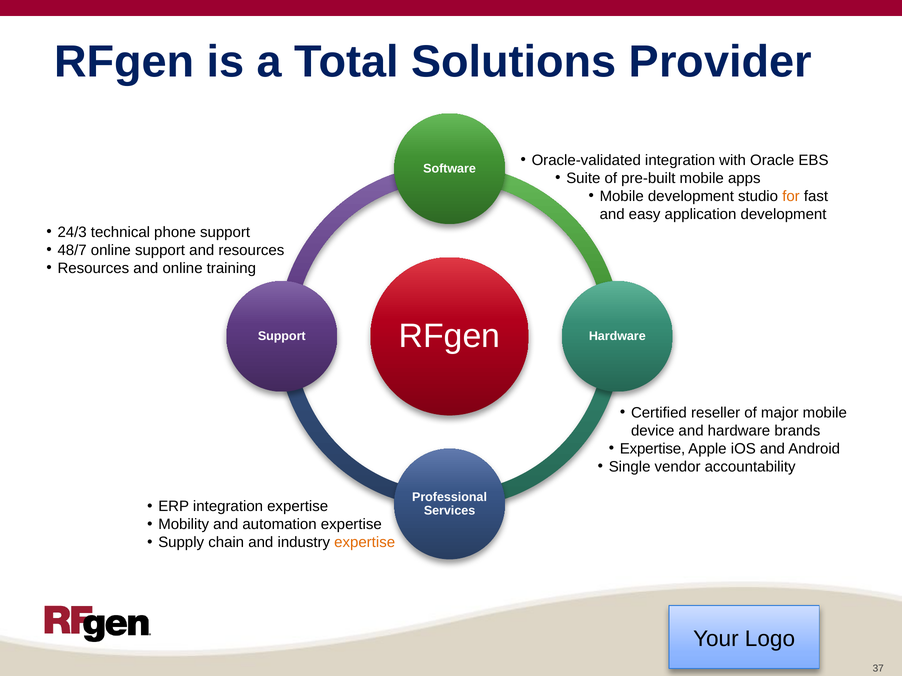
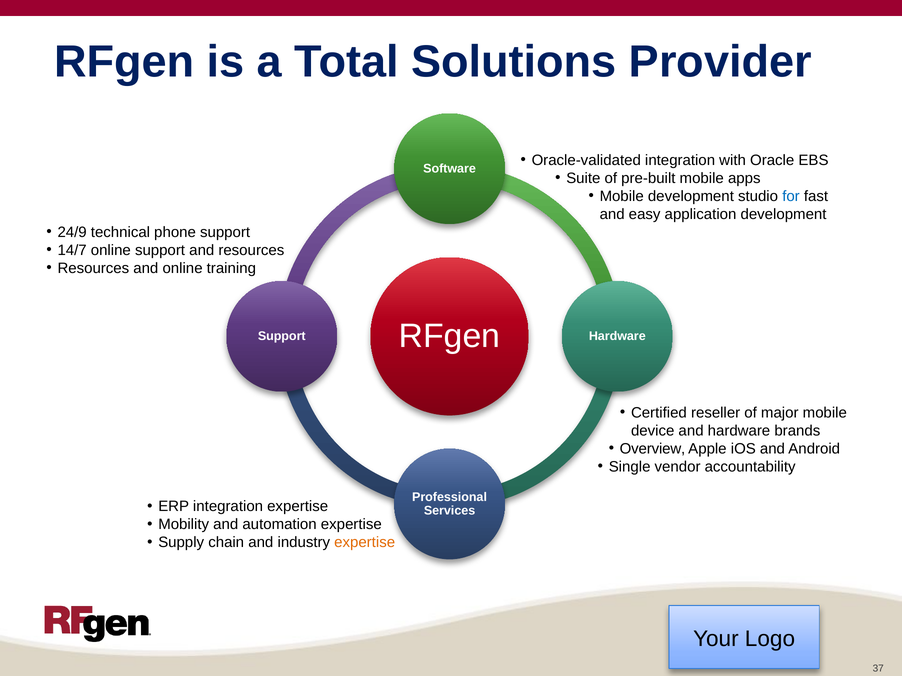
for colour: orange -> blue
24/3: 24/3 -> 24/9
48/7: 48/7 -> 14/7
Expertise at (652, 449): Expertise -> Overview
